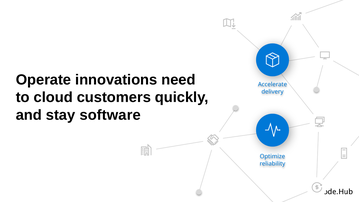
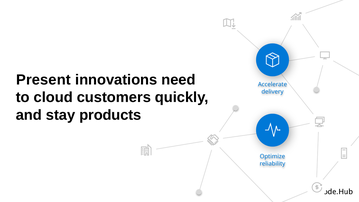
Operate: Operate -> Present
software: software -> products
